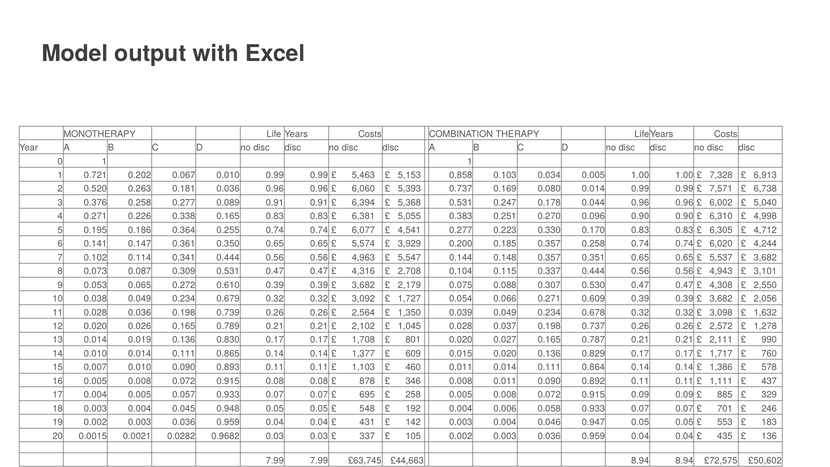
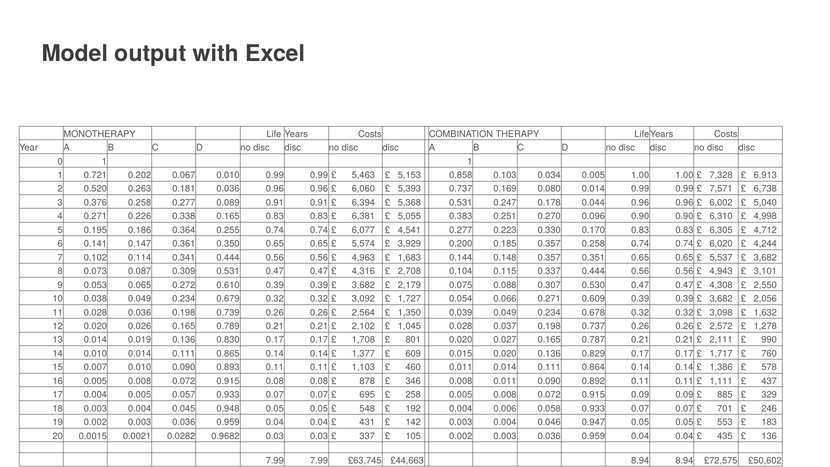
5,547: 5,547 -> 1,683
